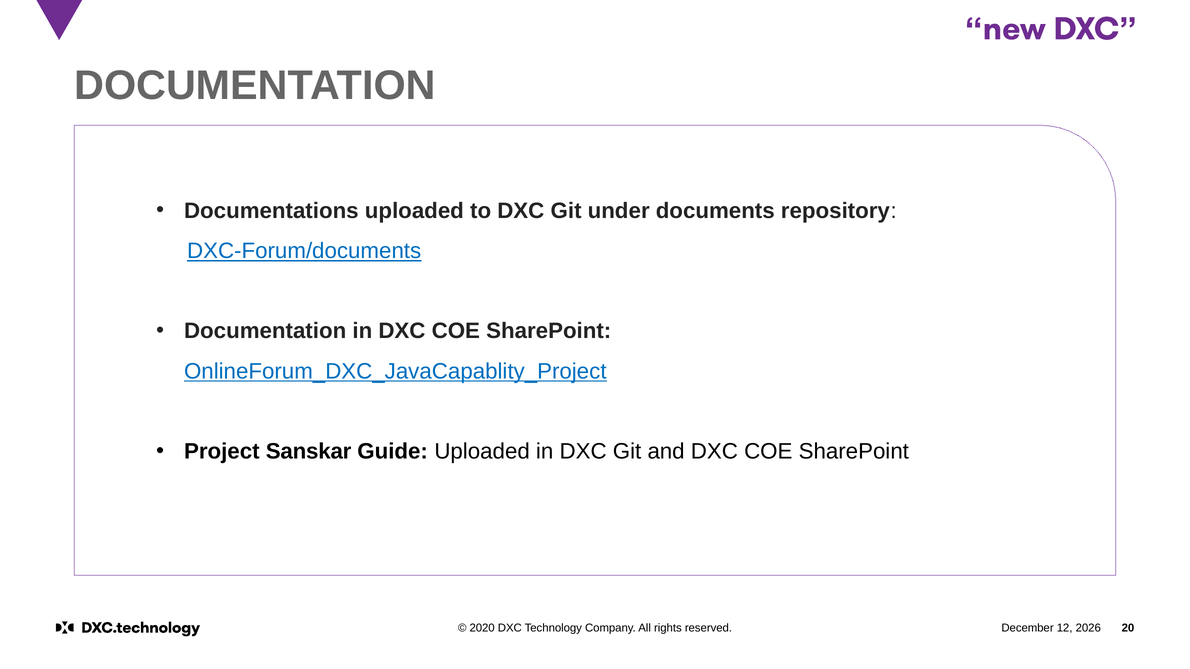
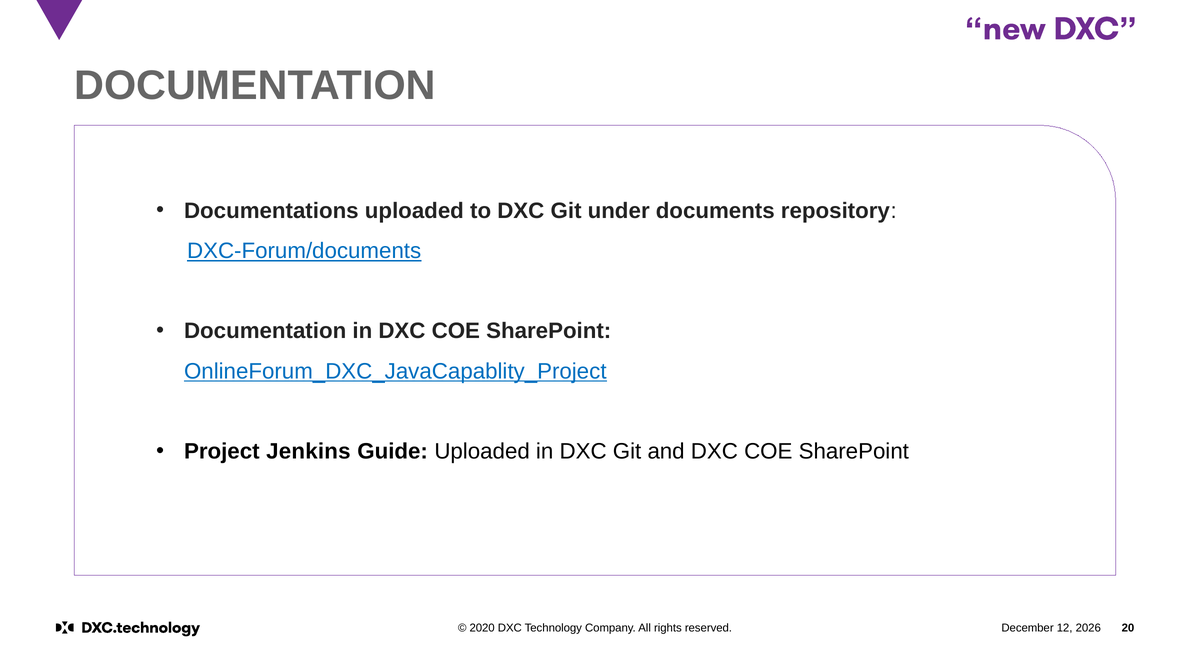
Sanskar: Sanskar -> Jenkins
